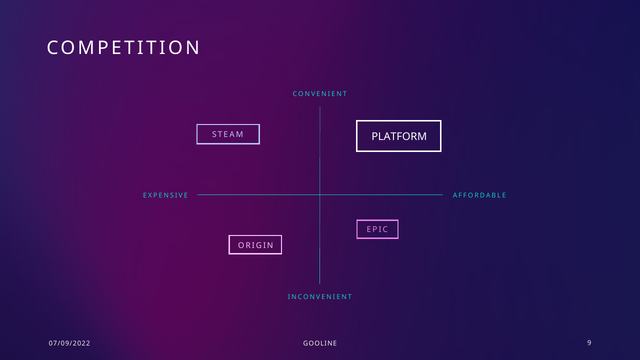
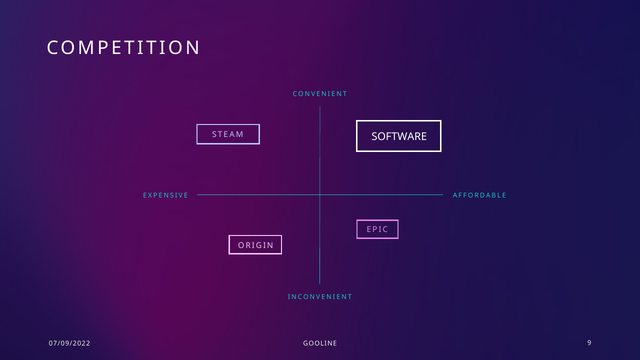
PLATFORM: PLATFORM -> SOFTWARE
